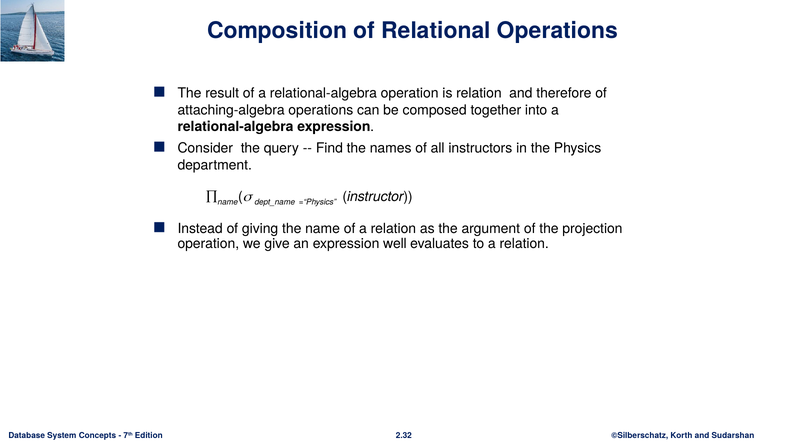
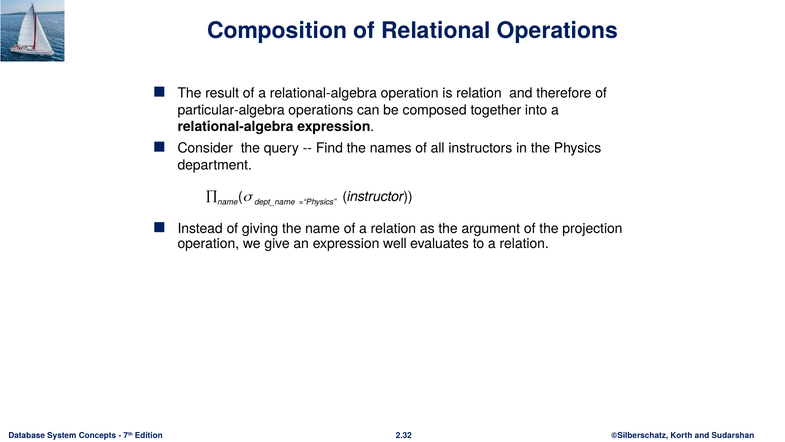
attaching-algebra: attaching-algebra -> particular-algebra
